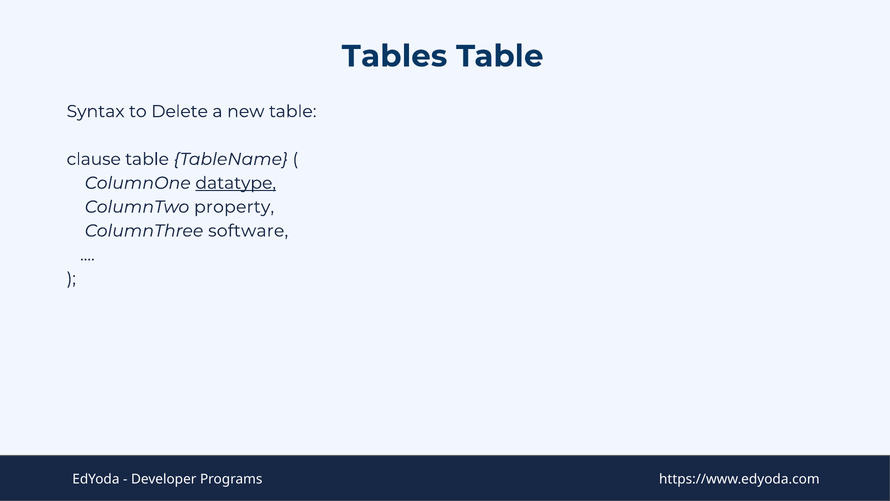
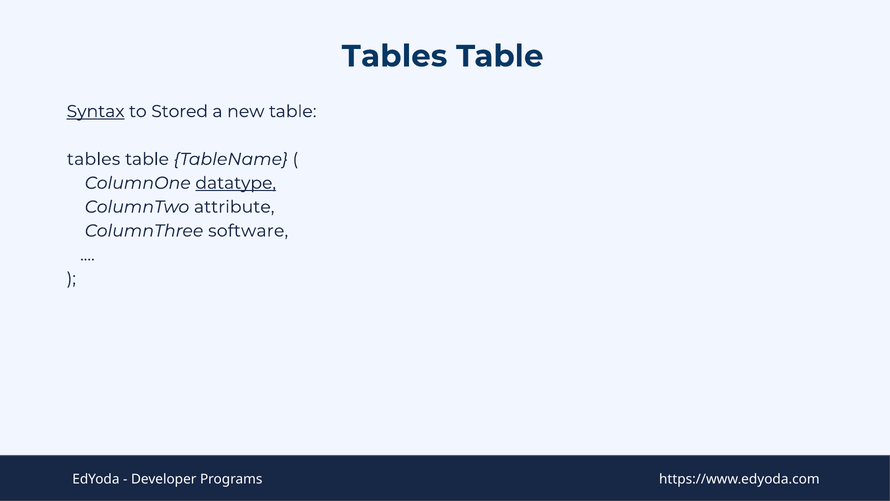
Syntax underline: none -> present
Delete: Delete -> Stored
clause at (94, 159): clause -> tables
property: property -> attribute
